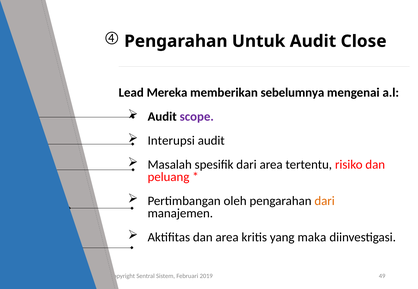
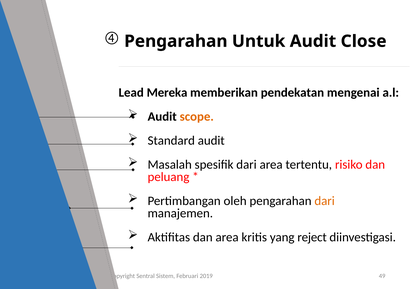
sebelumnya: sebelumnya -> pendekatan
scope colour: purple -> orange
Interupsi: Interupsi -> Standard
maka: maka -> reject
